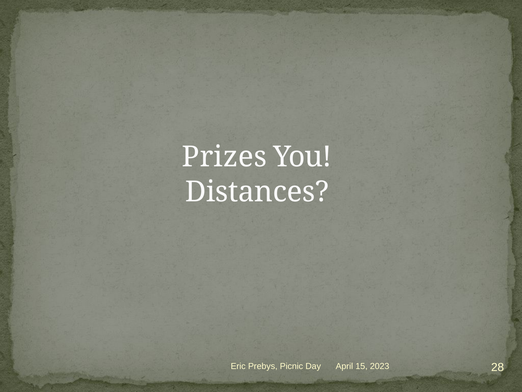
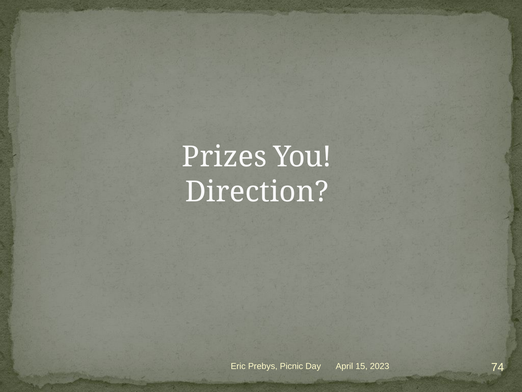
Distances: Distances -> Direction
28: 28 -> 74
